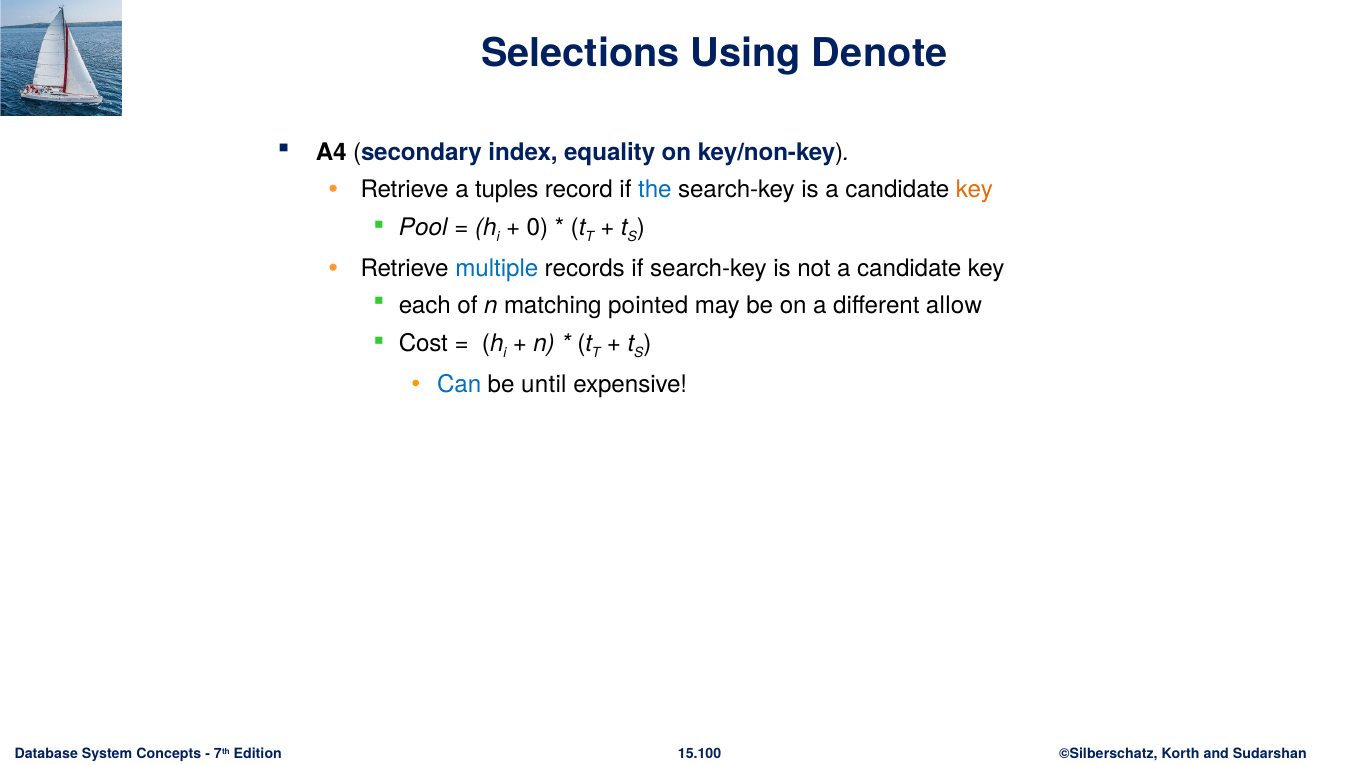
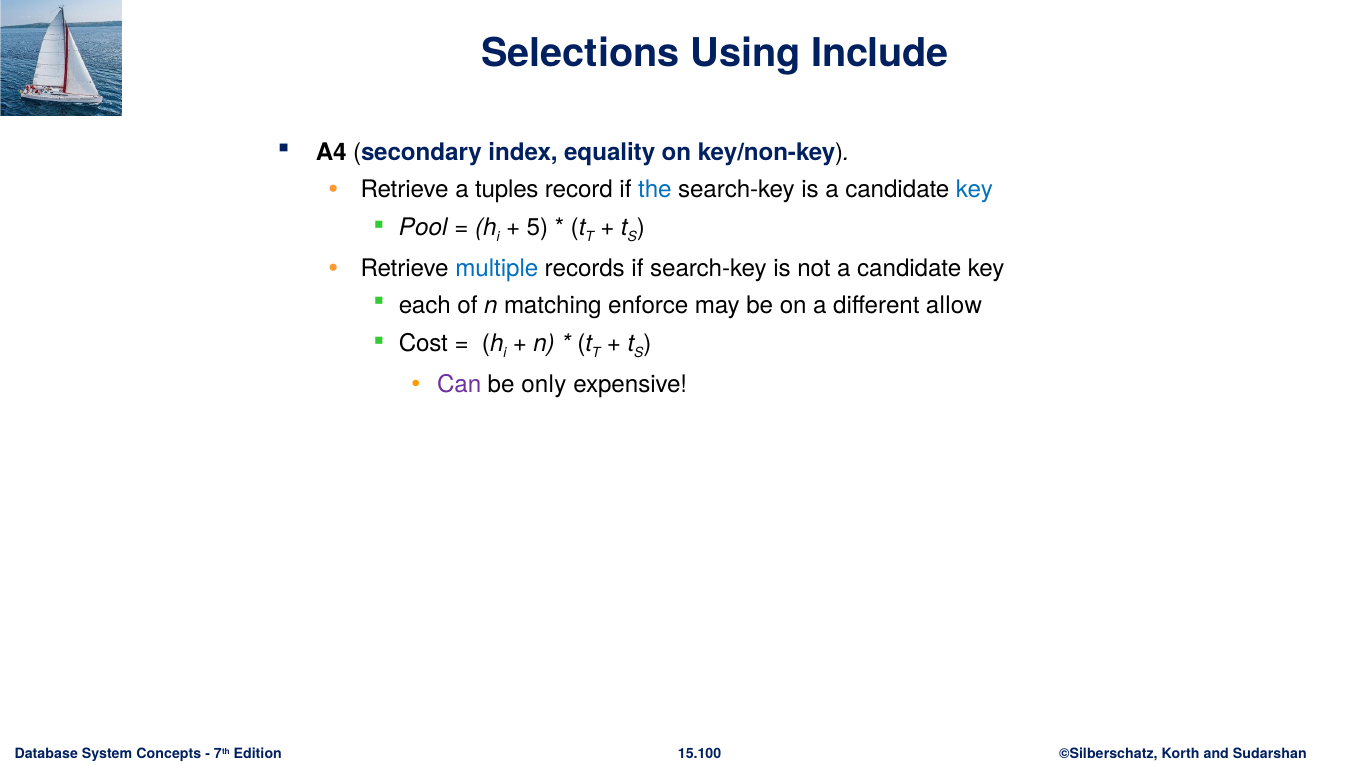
Denote: Denote -> Include
key at (974, 190) colour: orange -> blue
0: 0 -> 5
pointed: pointed -> enforce
Can colour: blue -> purple
until: until -> only
